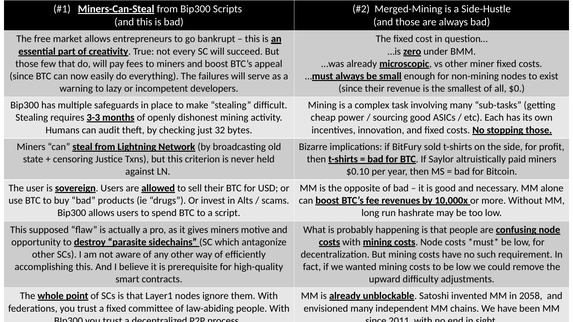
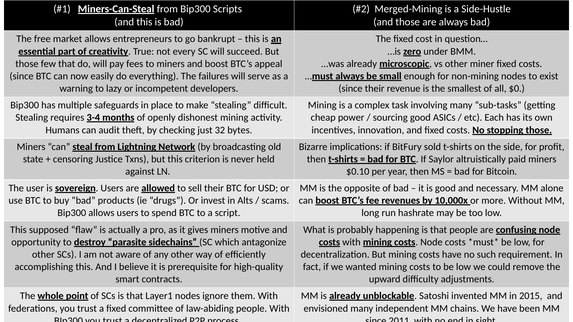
3-3: 3-3 -> 3-4
2058: 2058 -> 2015
